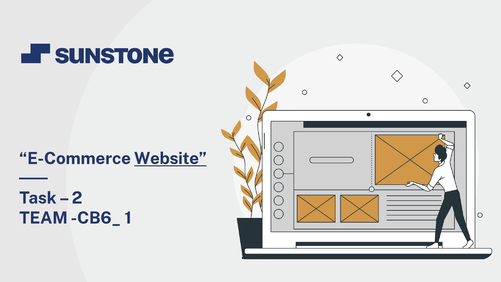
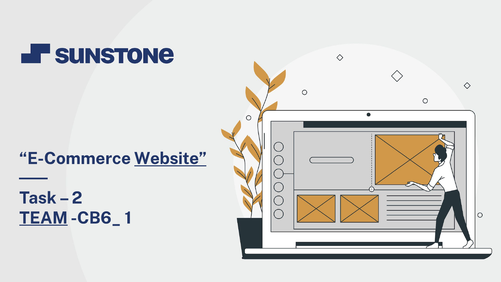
TEAM underline: none -> present
